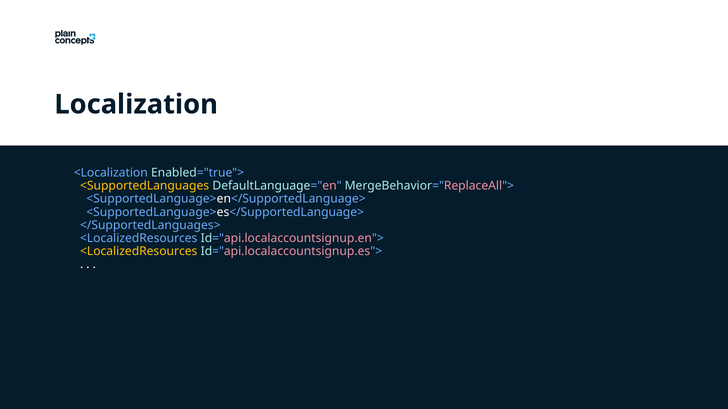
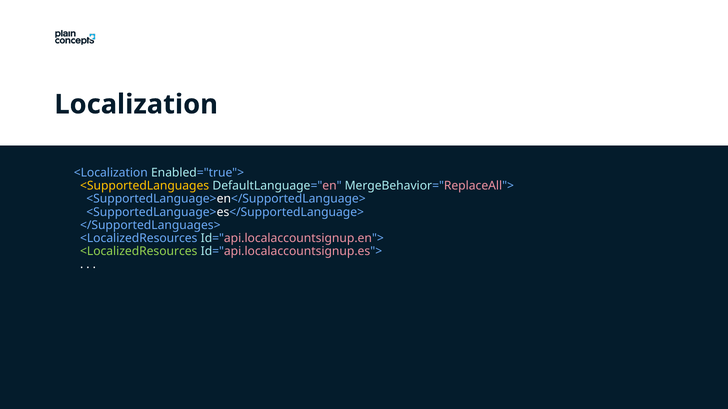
<LocalizedResources at (139, 252) colour: yellow -> light green
